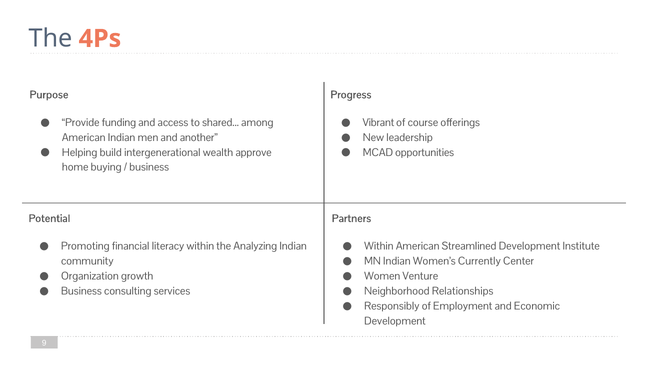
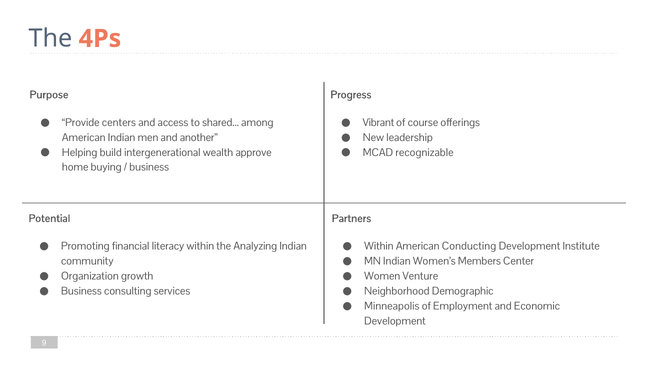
funding: funding -> centers
opportunities: opportunities -> recognizable
Streamlined: Streamlined -> Conducting
Currently: Currently -> Members
Relationships: Relationships -> Demographic
Responsibly: Responsibly -> Minneapolis
